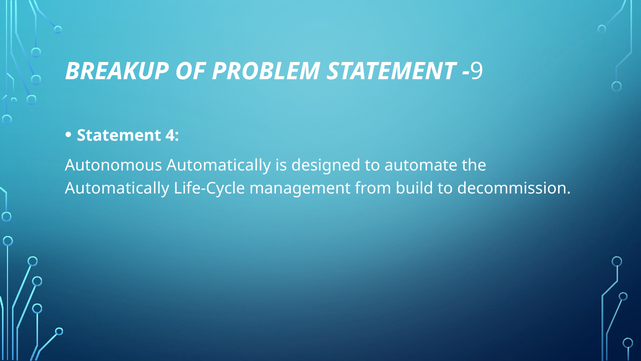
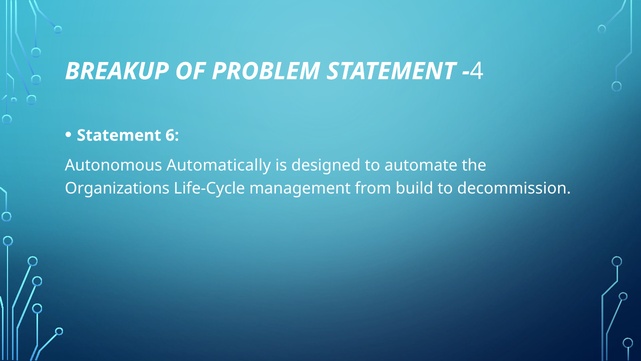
9: 9 -> 4
4: 4 -> 6
Automatically at (117, 188): Automatically -> Organizations
